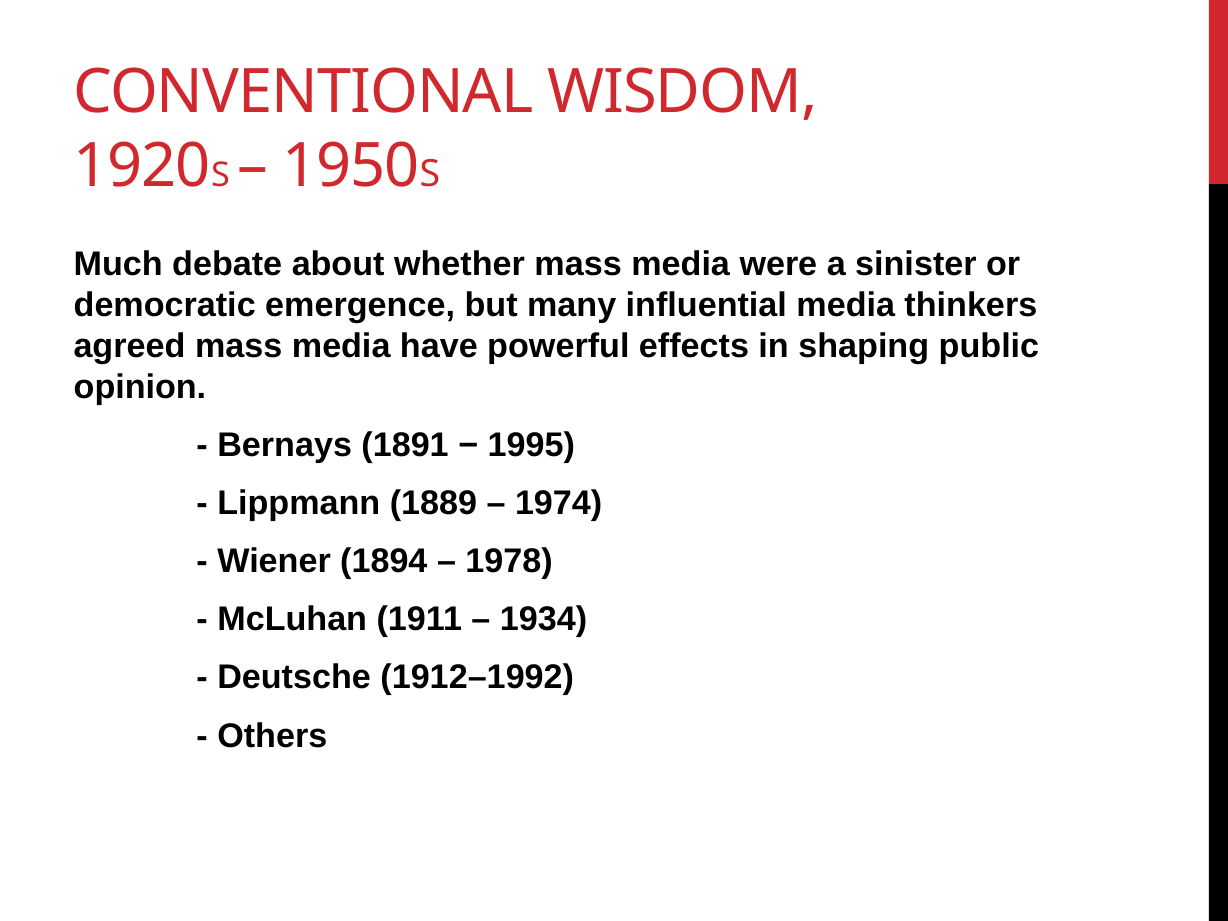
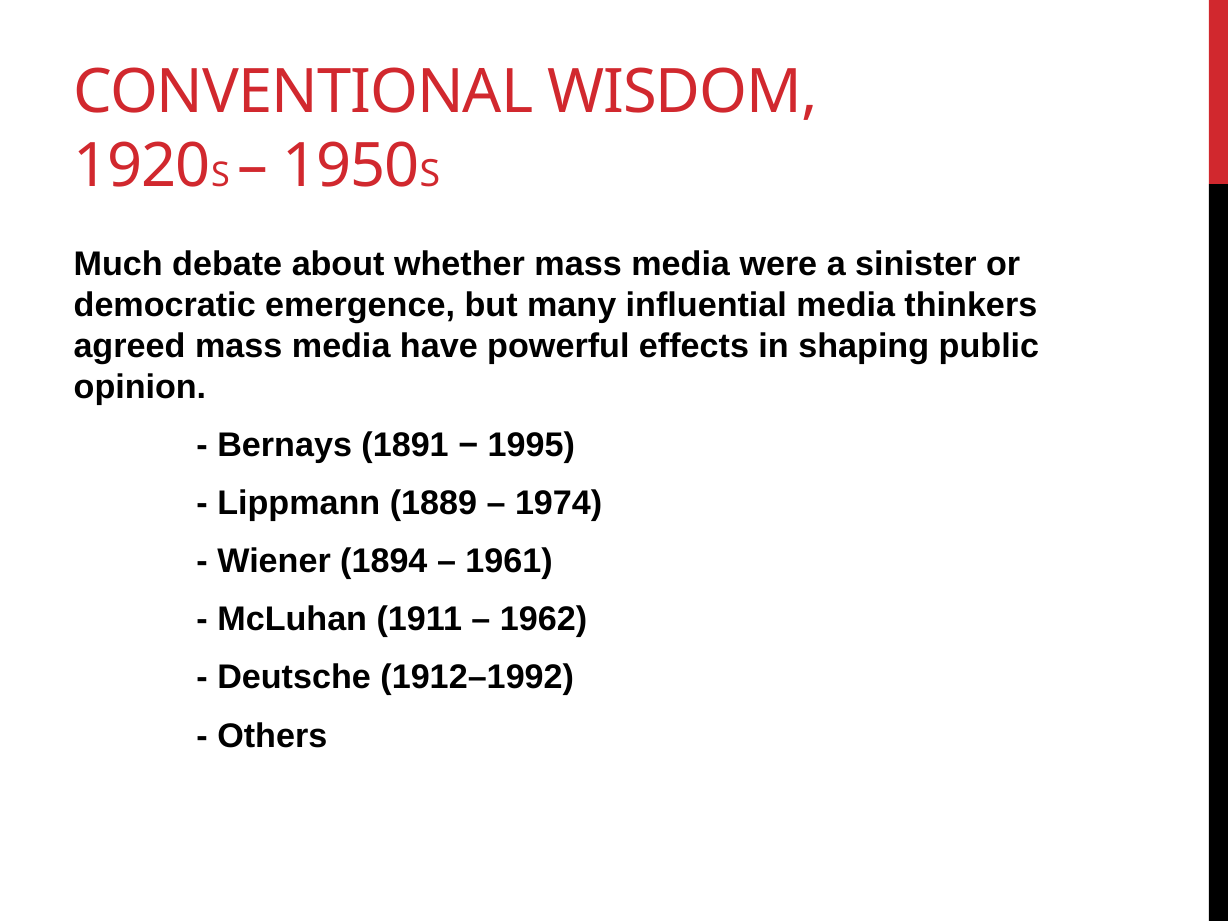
1978: 1978 -> 1961
1934: 1934 -> 1962
